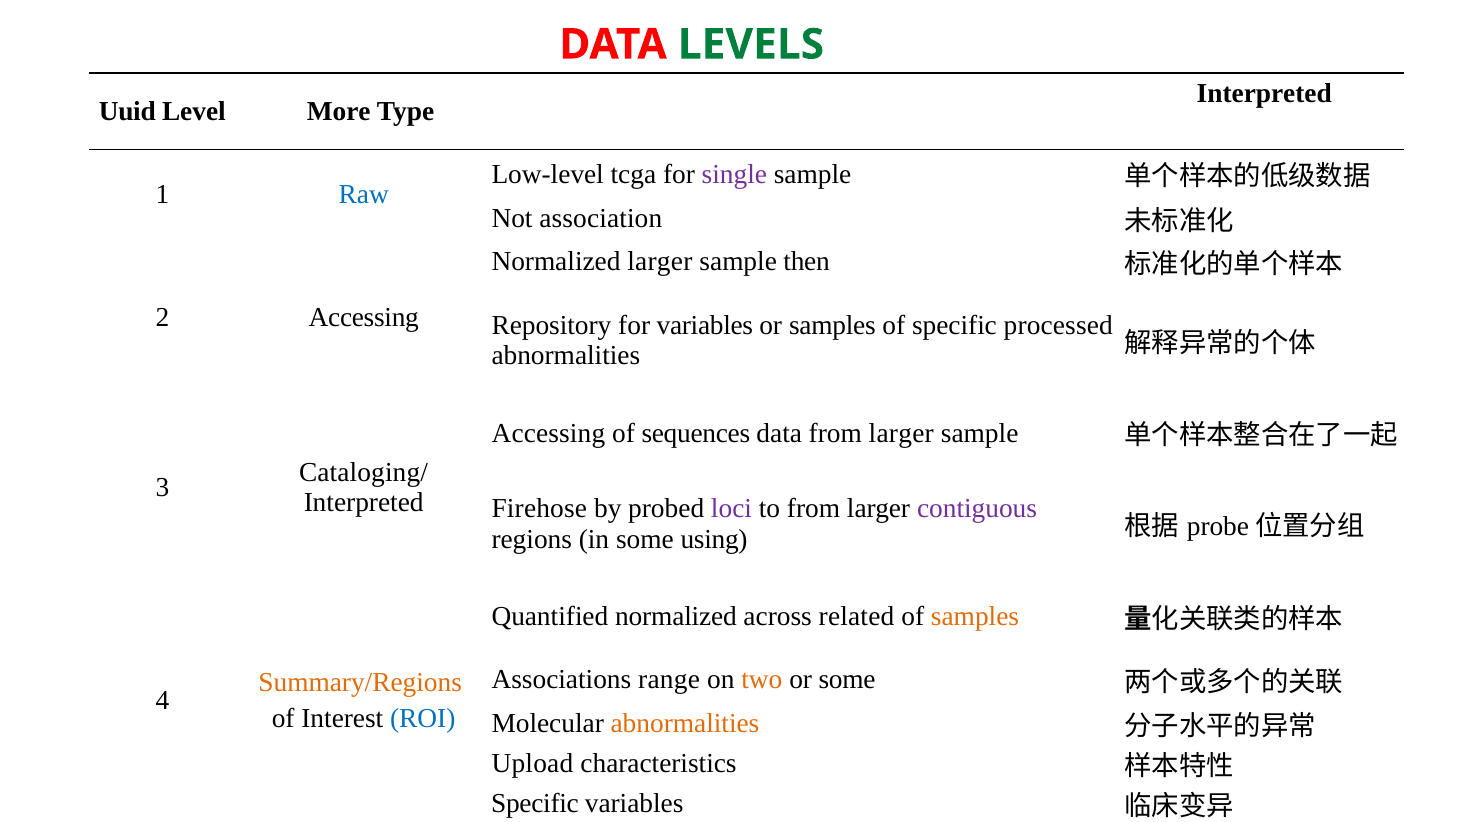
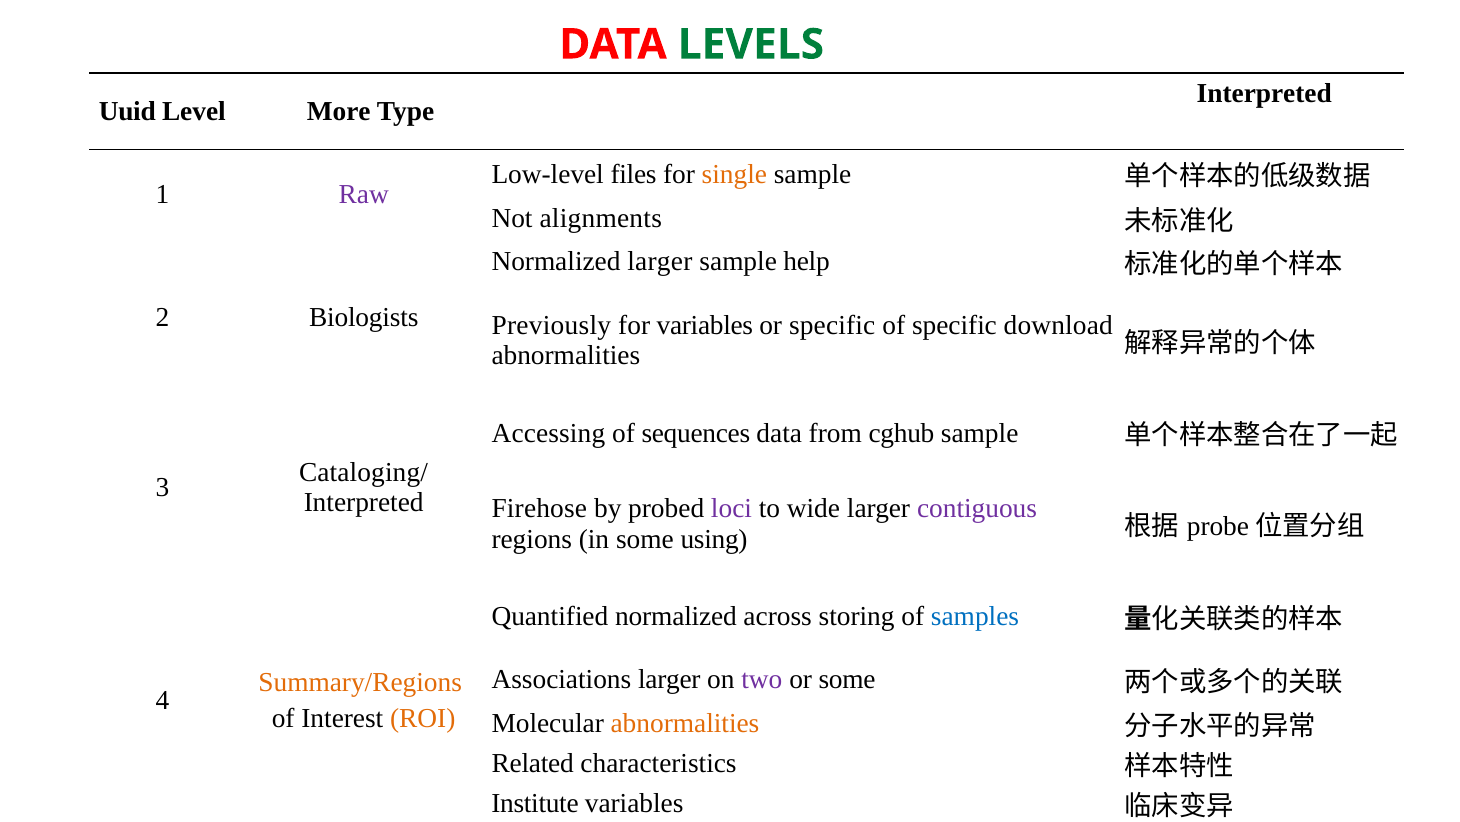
tcga: tcga -> files
single colour: purple -> orange
Raw colour: blue -> purple
association: association -> alignments
then: then -> help
2 Accessing: Accessing -> Biologists
Repository: Repository -> Previously
or samples: samples -> specific
processed: processed -> download
data from larger: larger -> cghub
to from: from -> wide
related: related -> storing
samples at (975, 616) colour: orange -> blue
Associations range: range -> larger
two colour: orange -> purple
ROI colour: blue -> orange
Upload: Upload -> Related
Specific at (535, 803): Specific -> Institute
